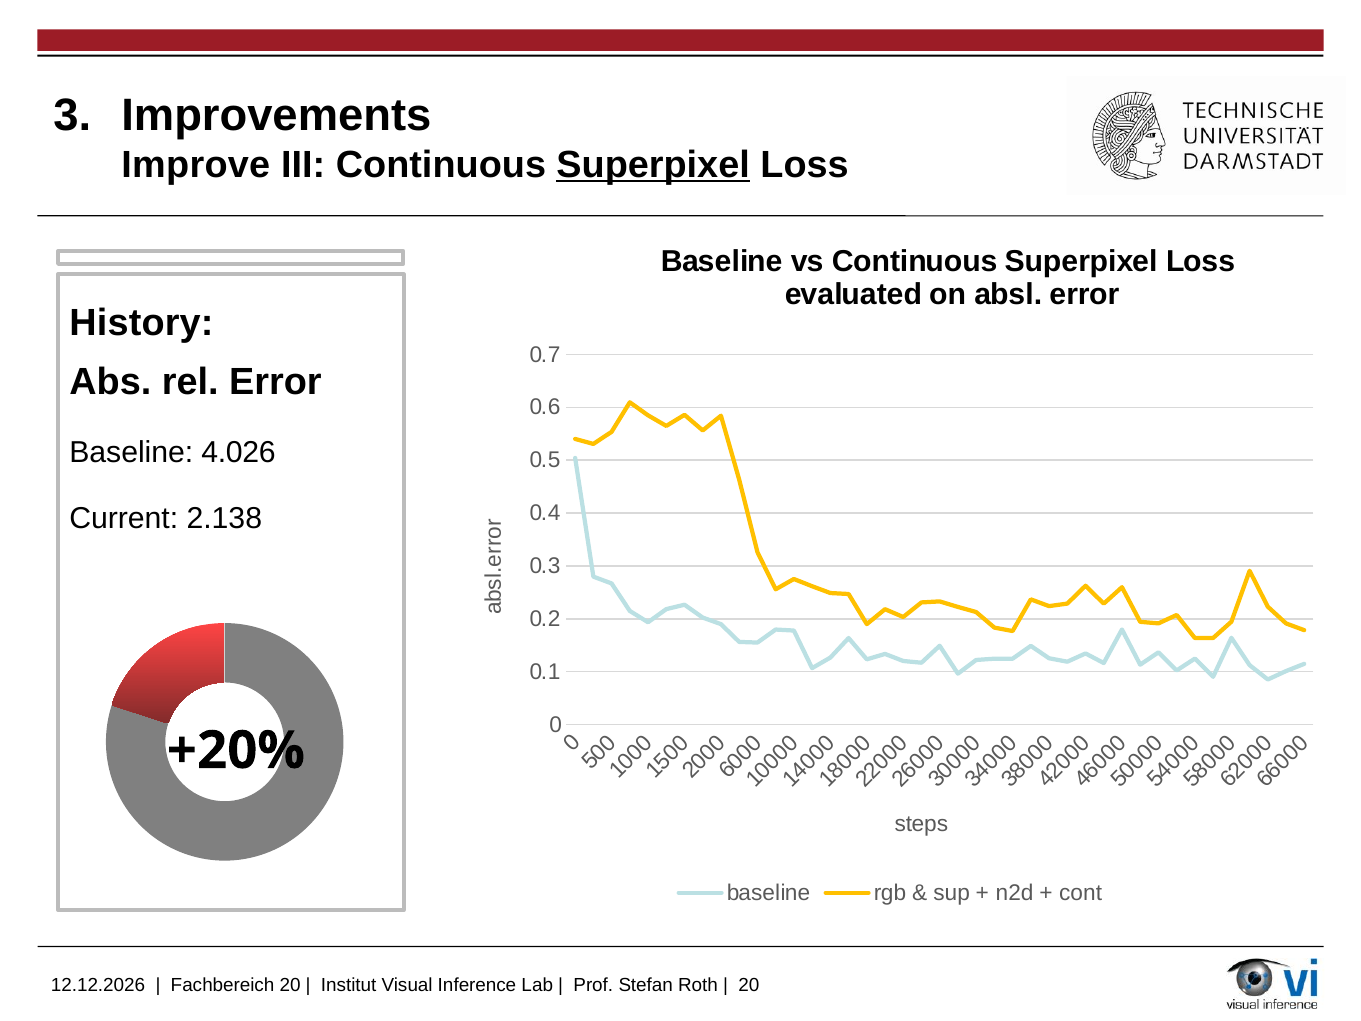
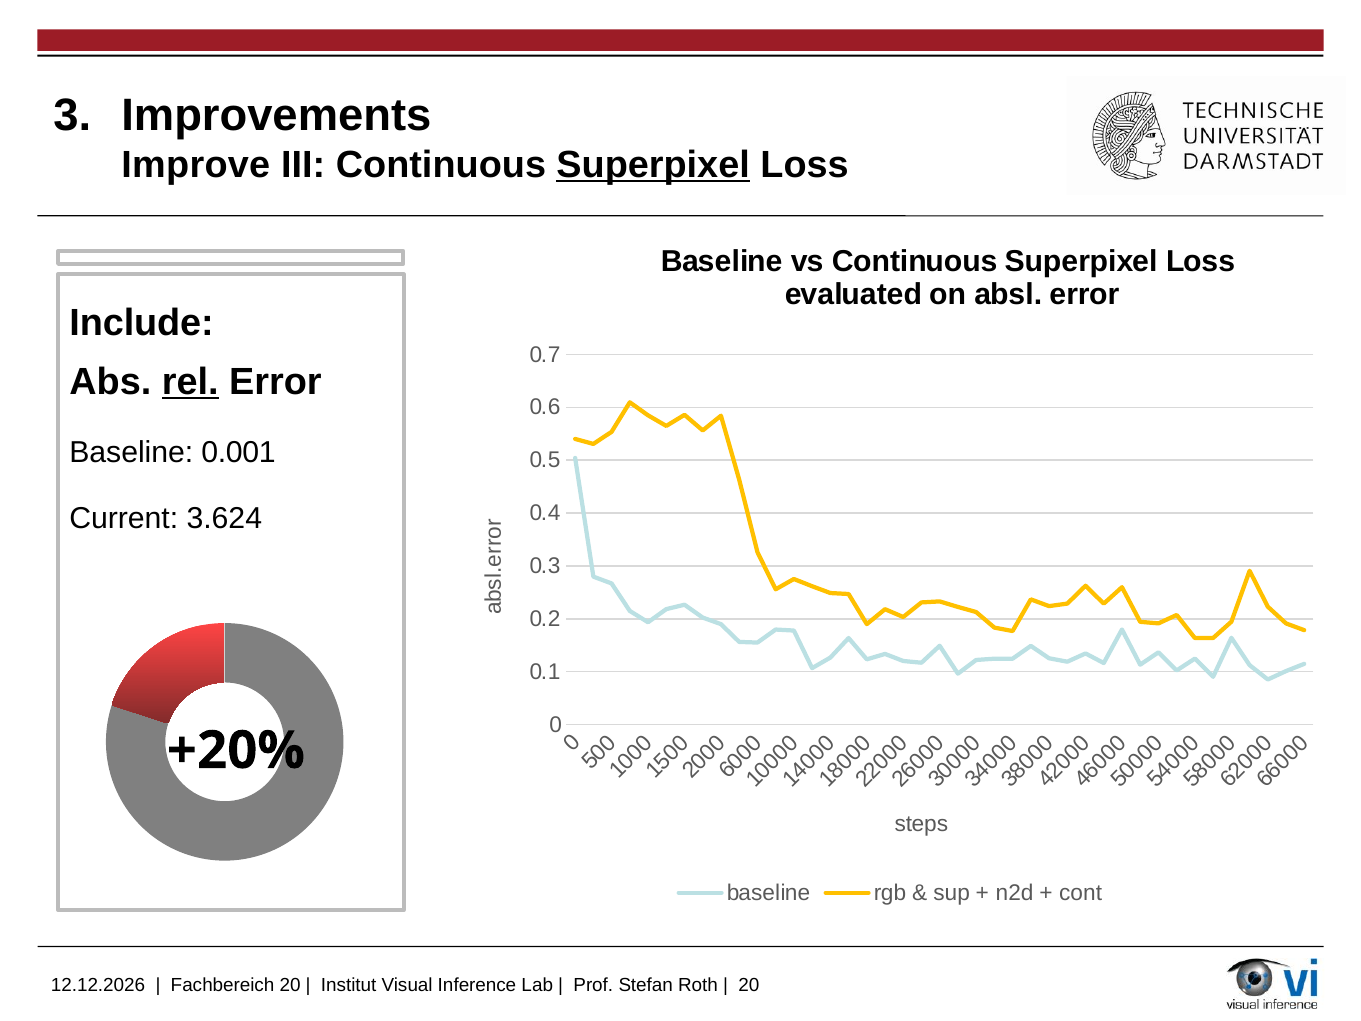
History: History -> Include
rel underline: none -> present
4.026: 4.026 -> 0.001
2.138: 2.138 -> 3.624
